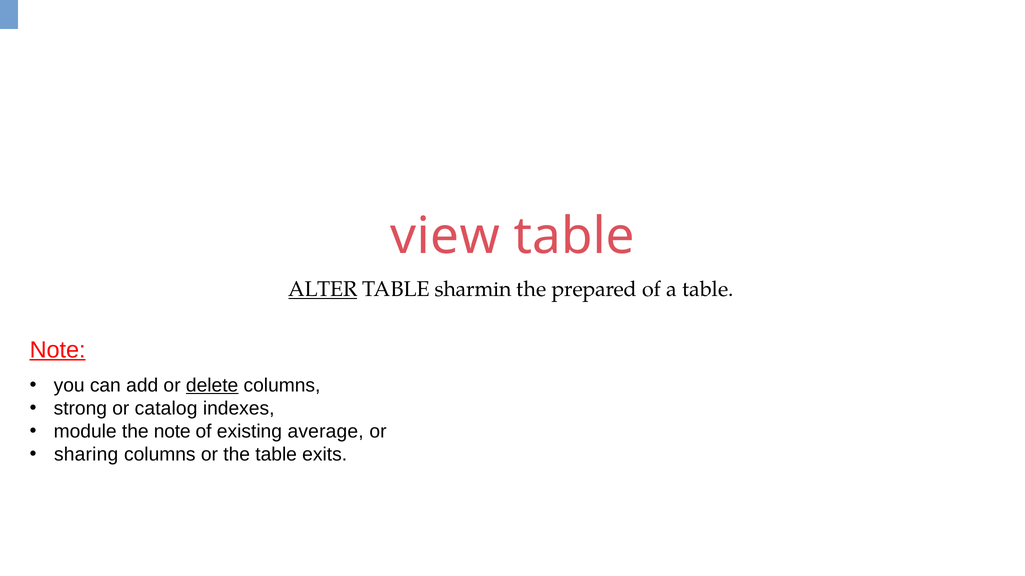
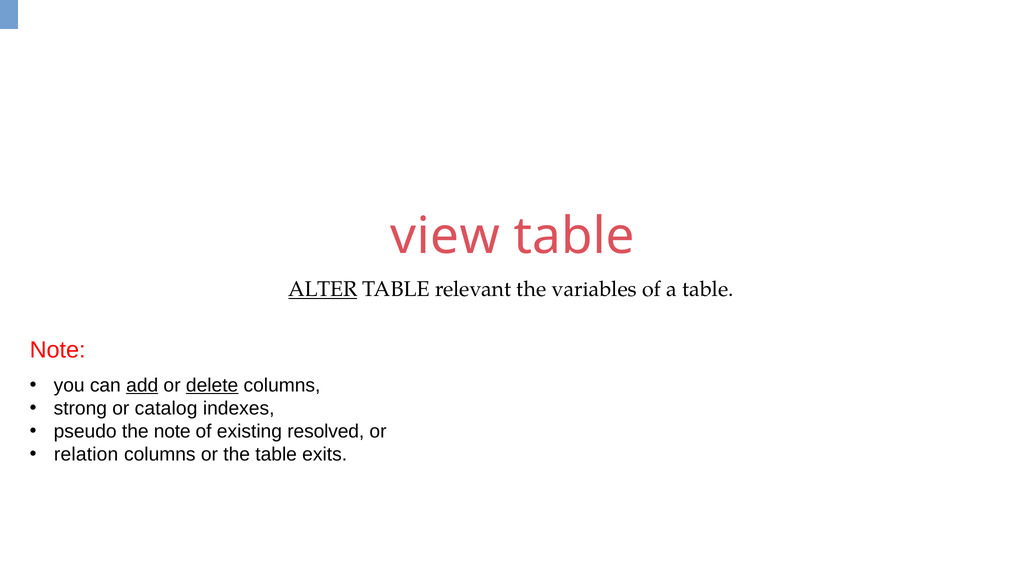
sharmin: sharmin -> relevant
prepared: prepared -> variables
Note at (58, 350) underline: present -> none
add underline: none -> present
module: module -> pseudo
average: average -> resolved
sharing: sharing -> relation
